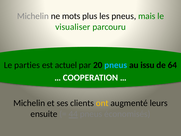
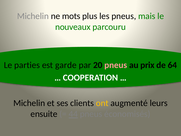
visualiser: visualiser -> nouveaux
actuel: actuel -> garde
pneus at (116, 65) colour: light blue -> pink
issu: issu -> prix
